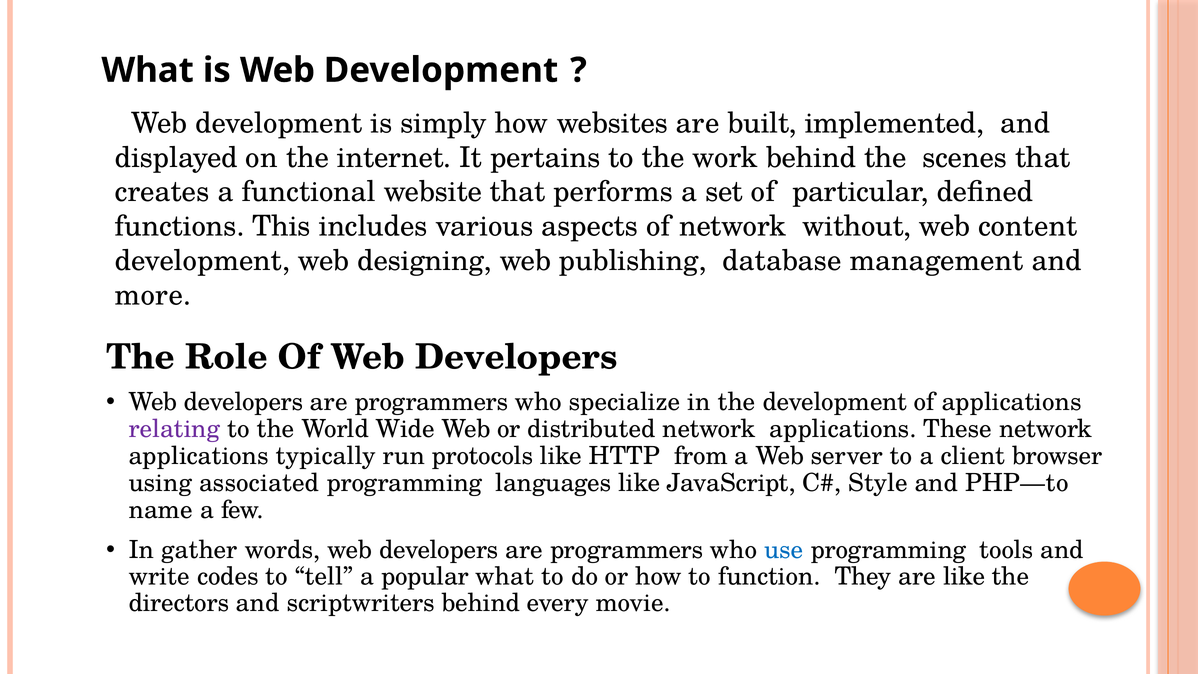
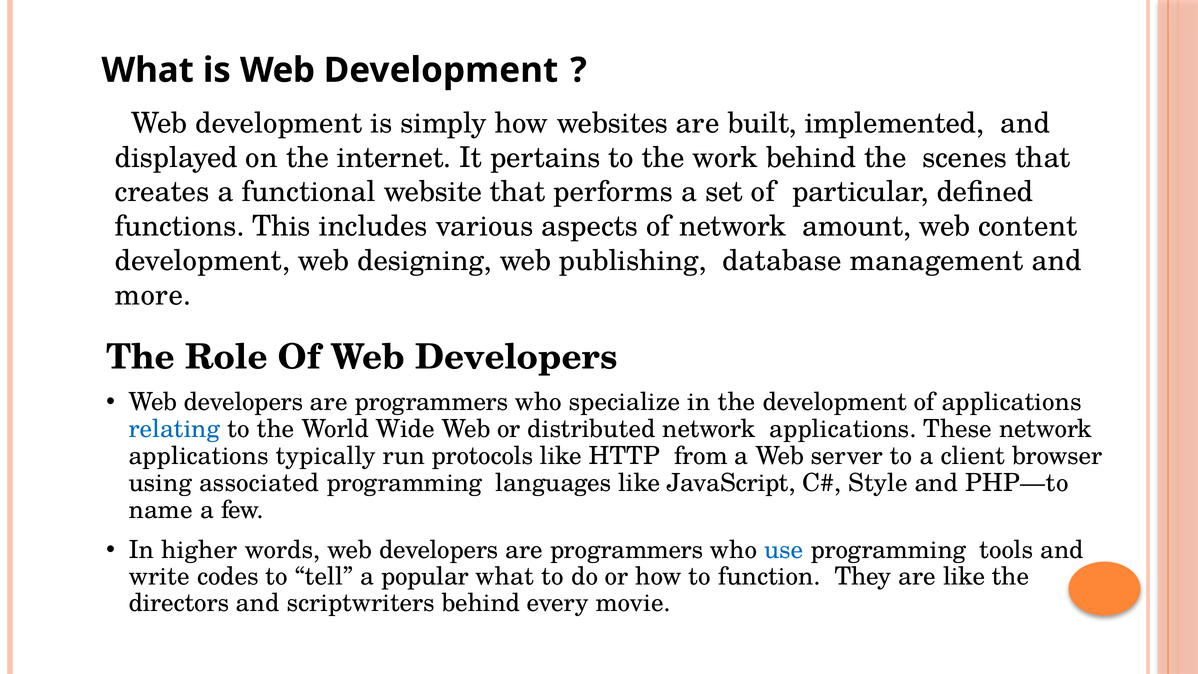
without: without -> amount
relating colour: purple -> blue
gather: gather -> higher
